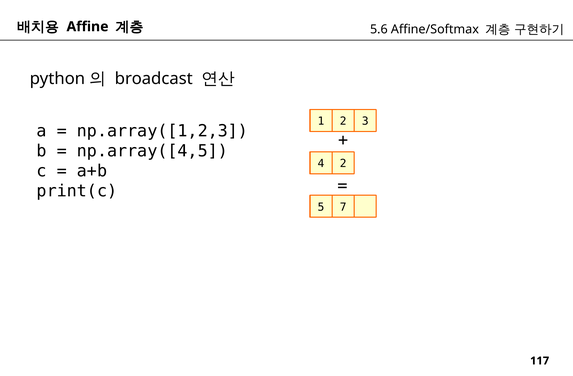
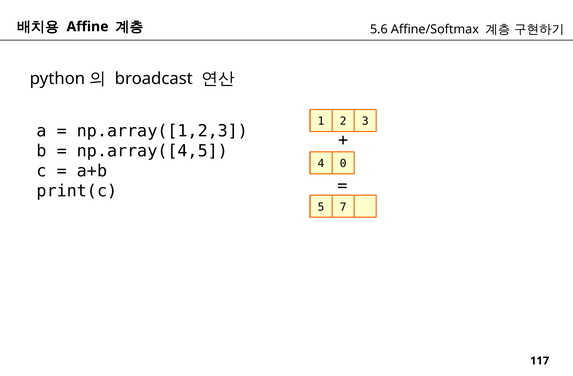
4 2: 2 -> 0
